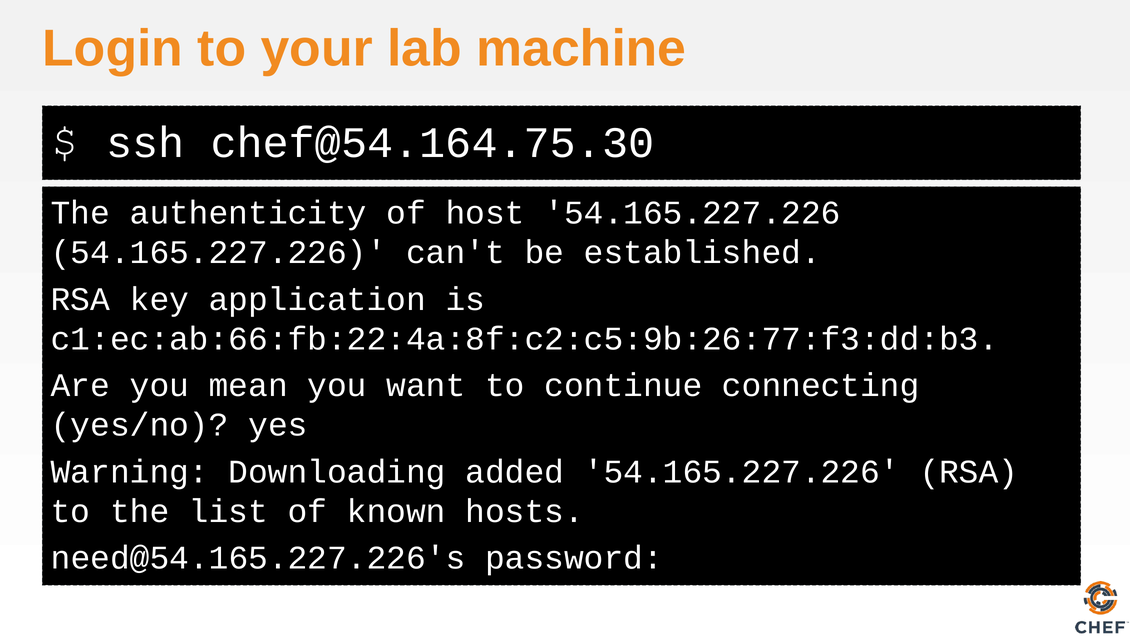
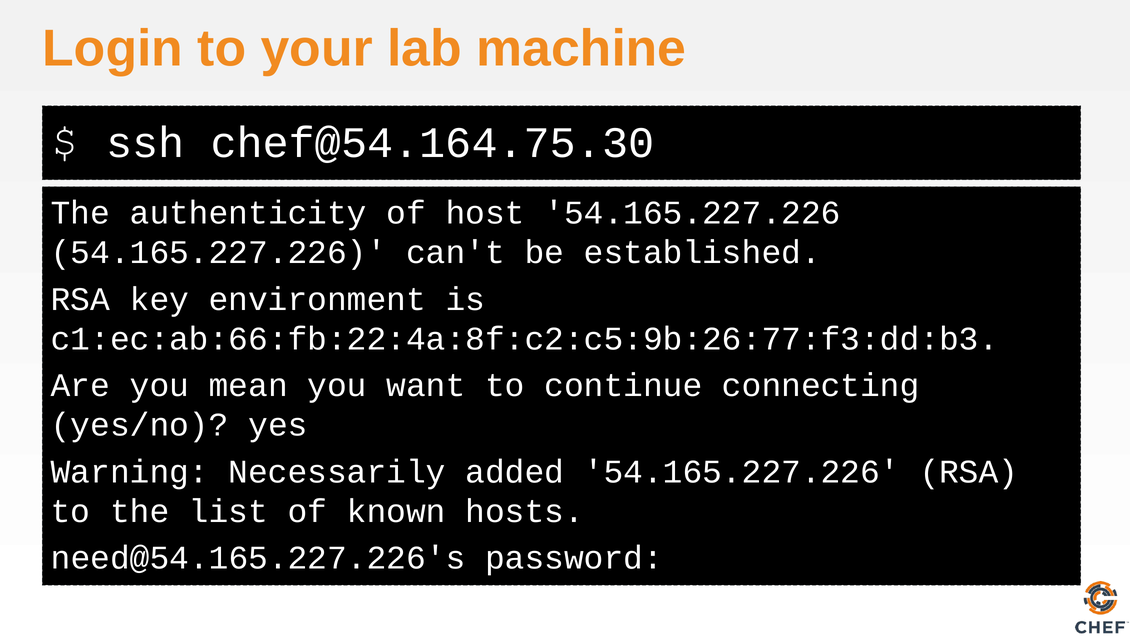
application: application -> environment
Downloading: Downloading -> Necessarily
